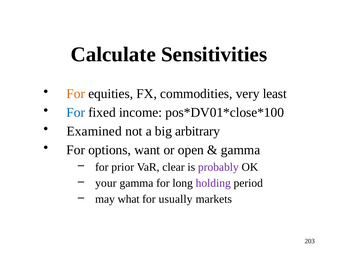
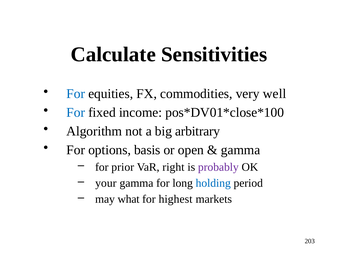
For at (76, 94) colour: orange -> blue
least: least -> well
Examined: Examined -> Algorithm
want: want -> basis
clear: clear -> right
holding colour: purple -> blue
usually: usually -> highest
